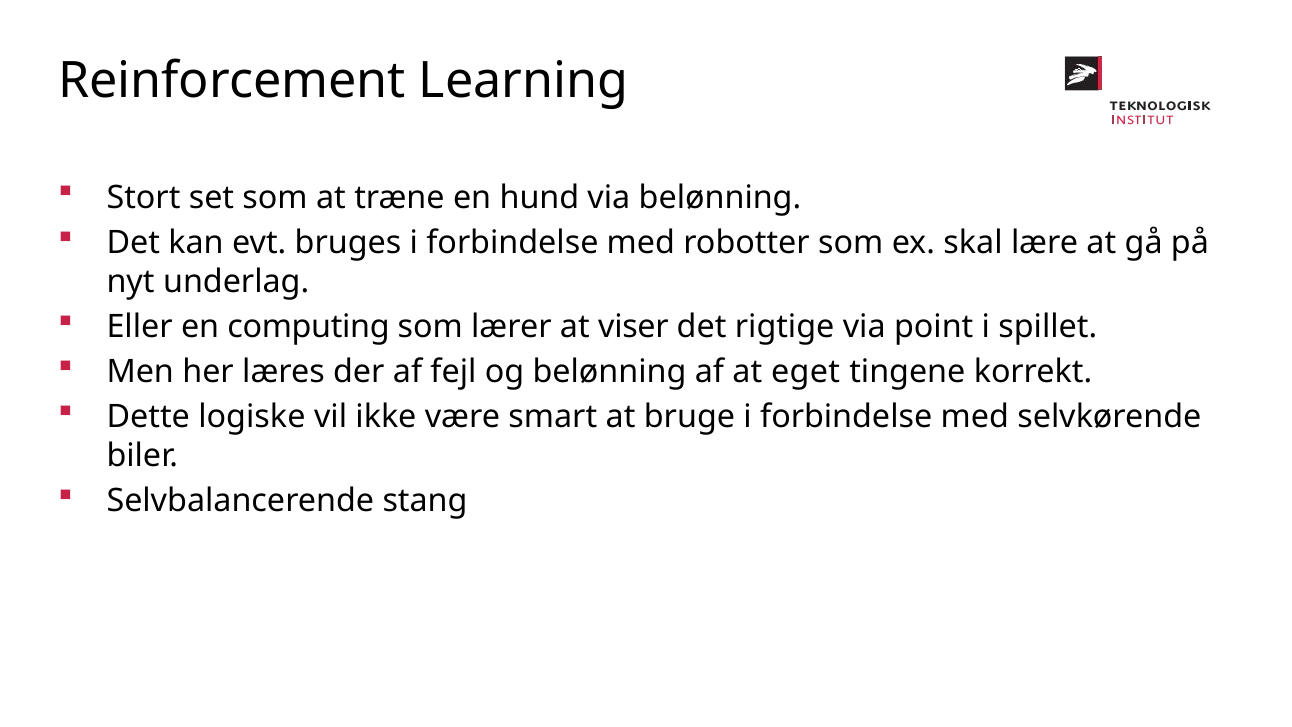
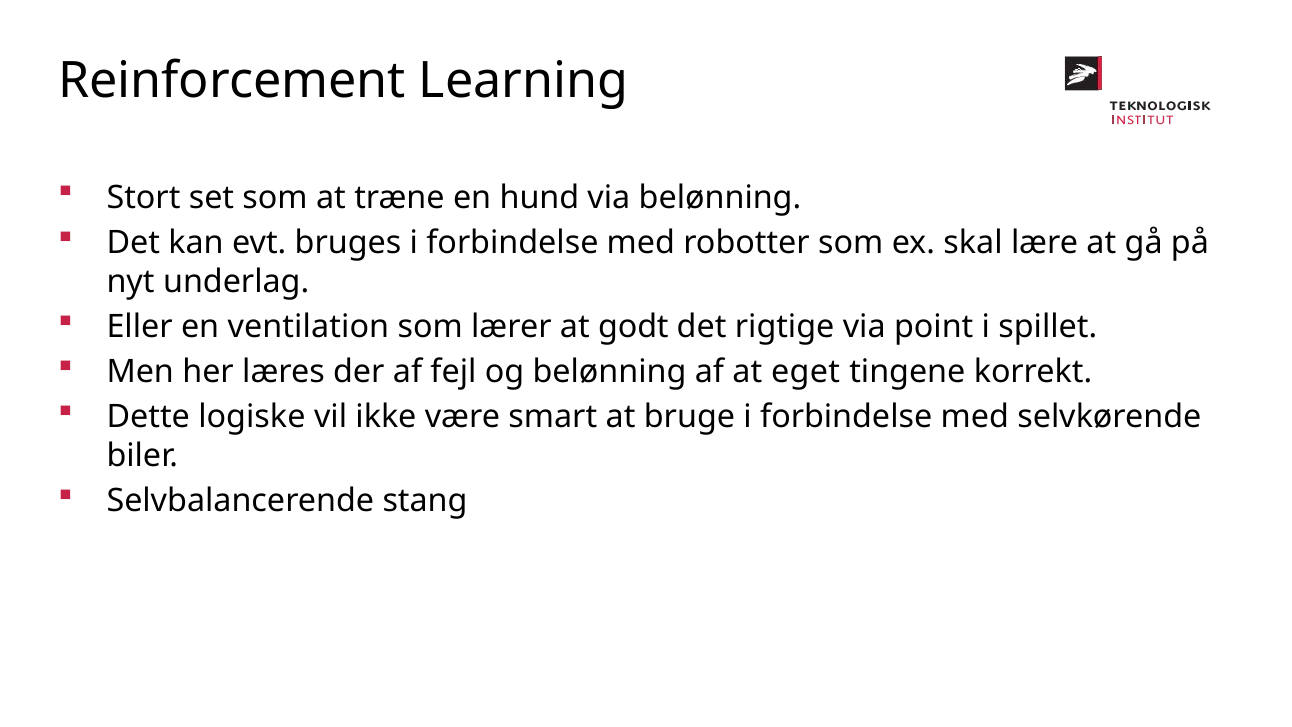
computing: computing -> ventilation
viser: viser -> godt
